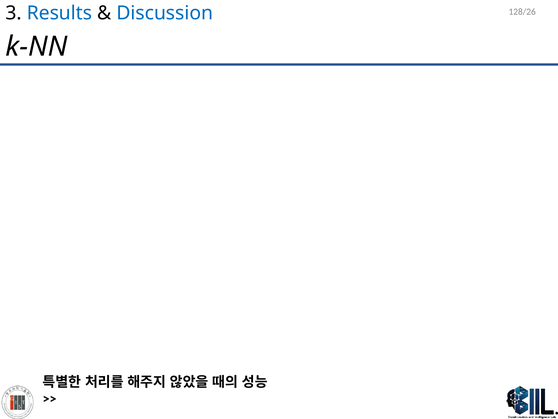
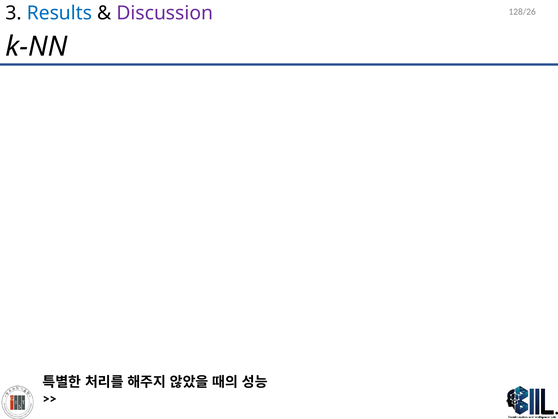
Discussion colour: blue -> purple
